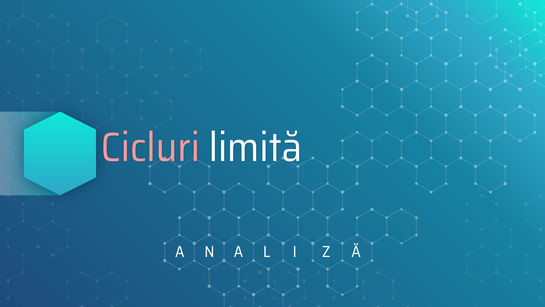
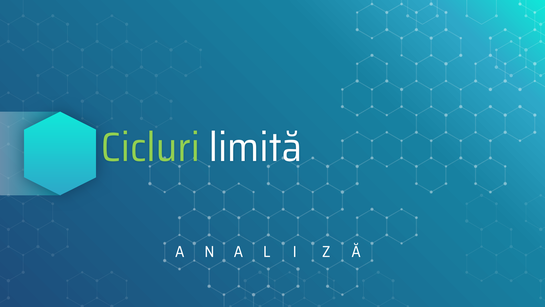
Cicluri colour: pink -> light green
